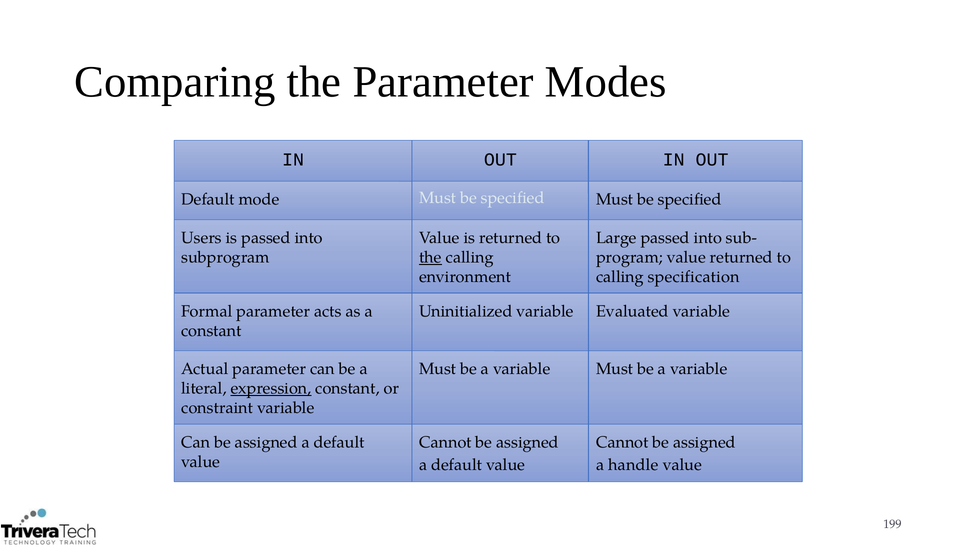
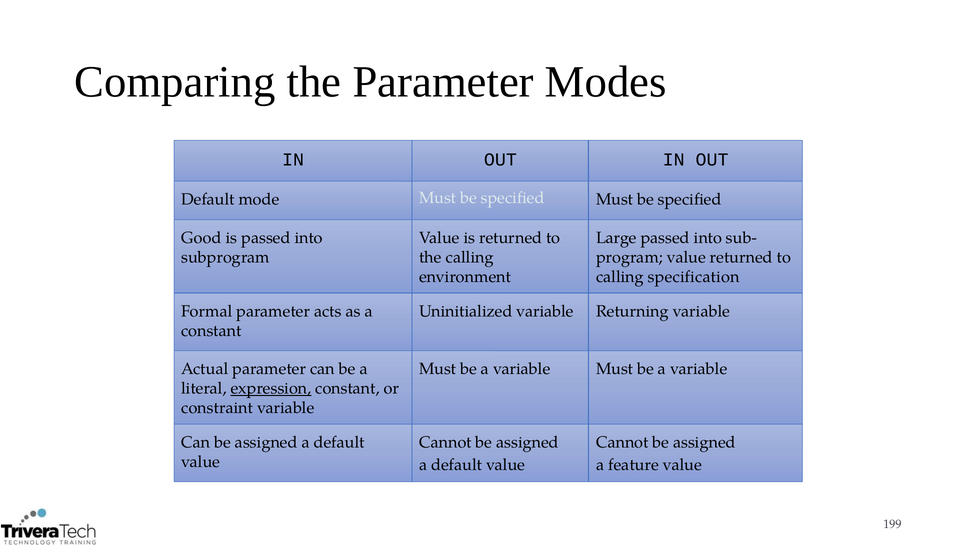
Users: Users -> Good
the at (430, 257) underline: present -> none
Evaluated: Evaluated -> Returning
handle: handle -> feature
